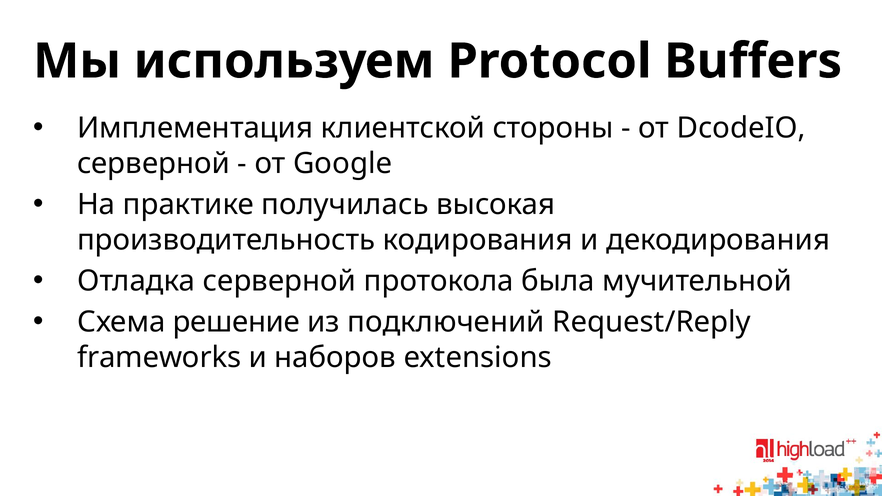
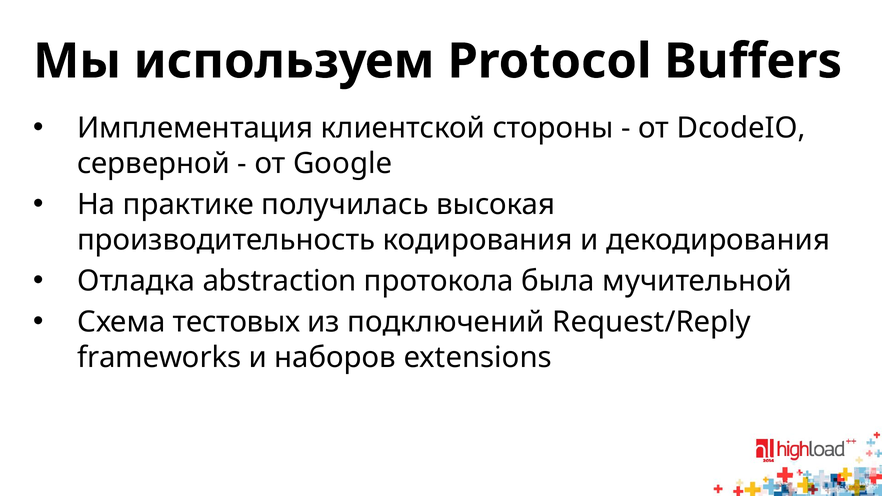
Отладка серверной: серверной -> abstraction
решение: решение -> тестовых
